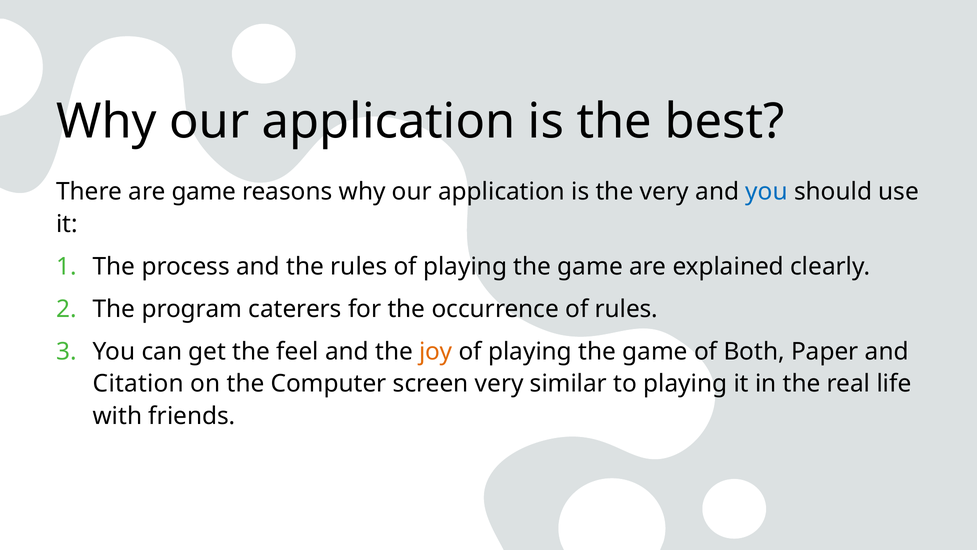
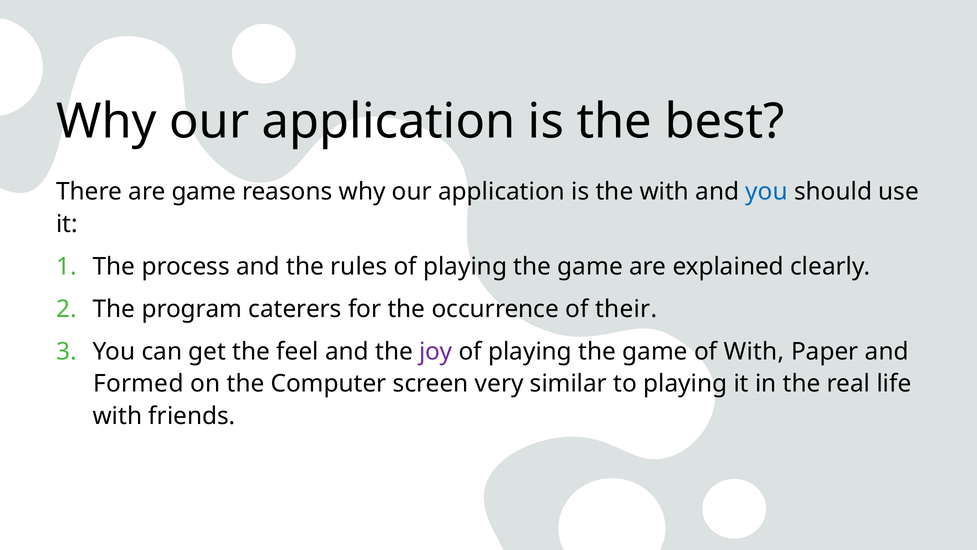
the very: very -> with
of rules: rules -> their
joy colour: orange -> purple
of Both: Both -> With
Citation: Citation -> Formed
